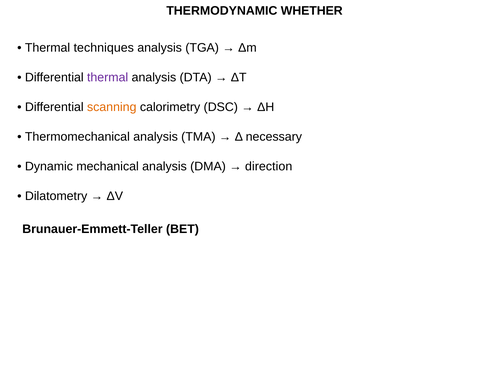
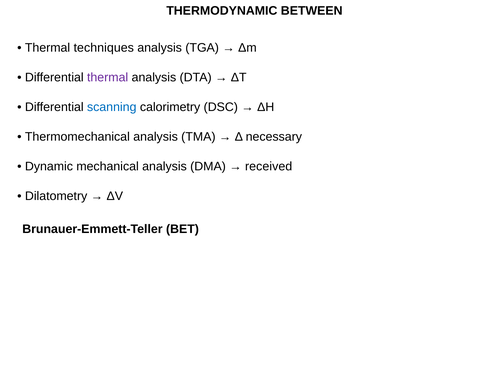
WHETHER: WHETHER -> BETWEEN
scanning colour: orange -> blue
direction: direction -> received
